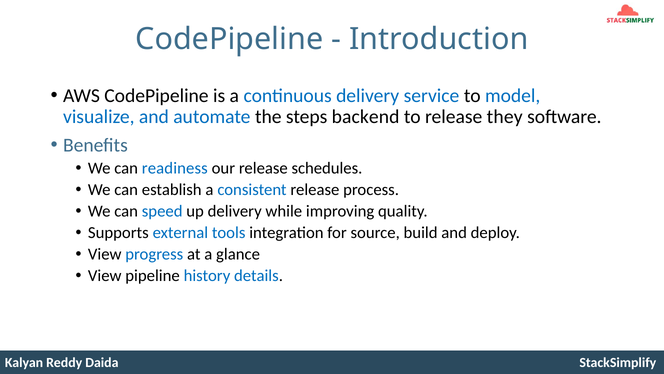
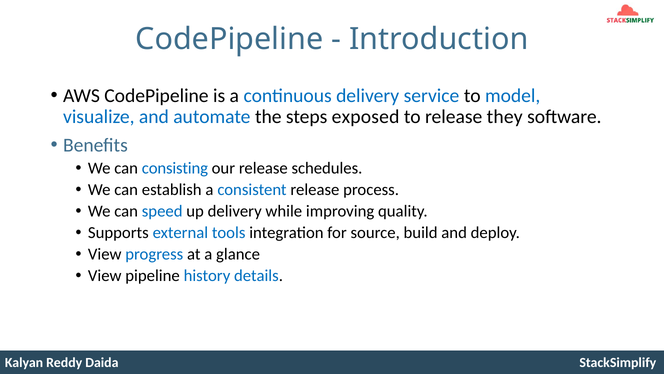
backend: backend -> exposed
readiness: readiness -> consisting
